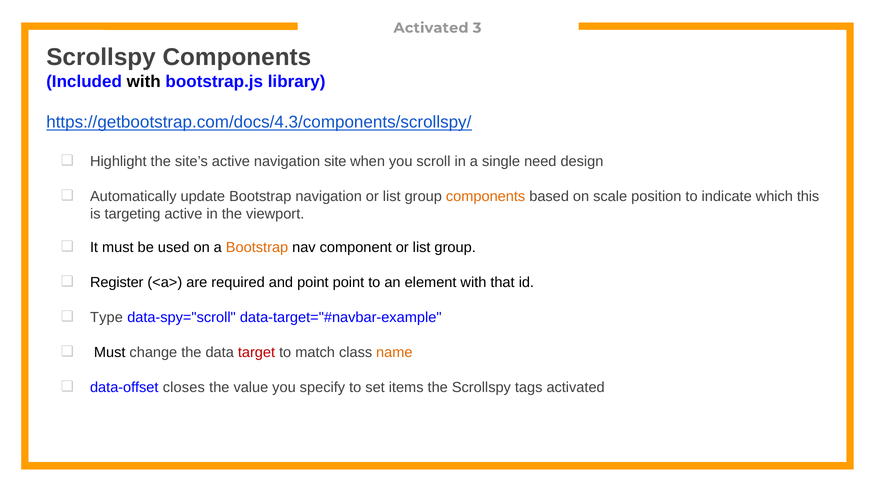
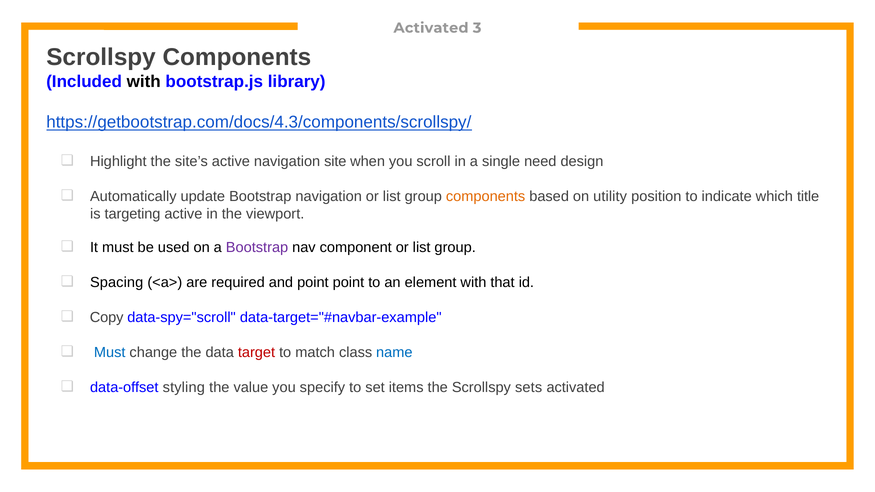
scale: scale -> utility
this: this -> title
Bootstrap at (257, 248) colour: orange -> purple
Register: Register -> Spacing
Type: Type -> Copy
Must at (110, 353) colour: black -> blue
name colour: orange -> blue
closes: closes -> styling
tags: tags -> sets
